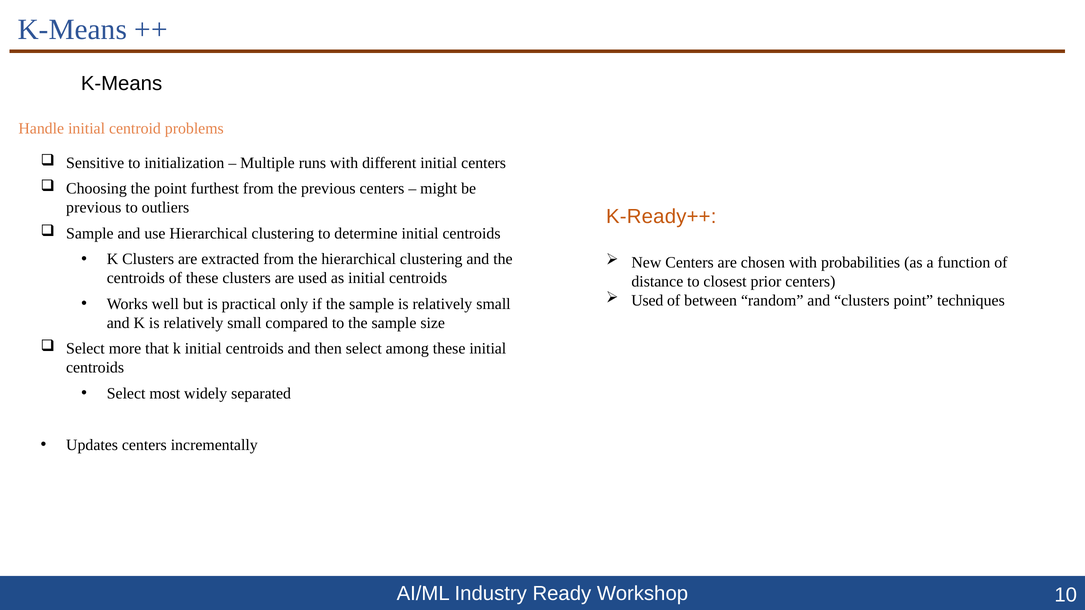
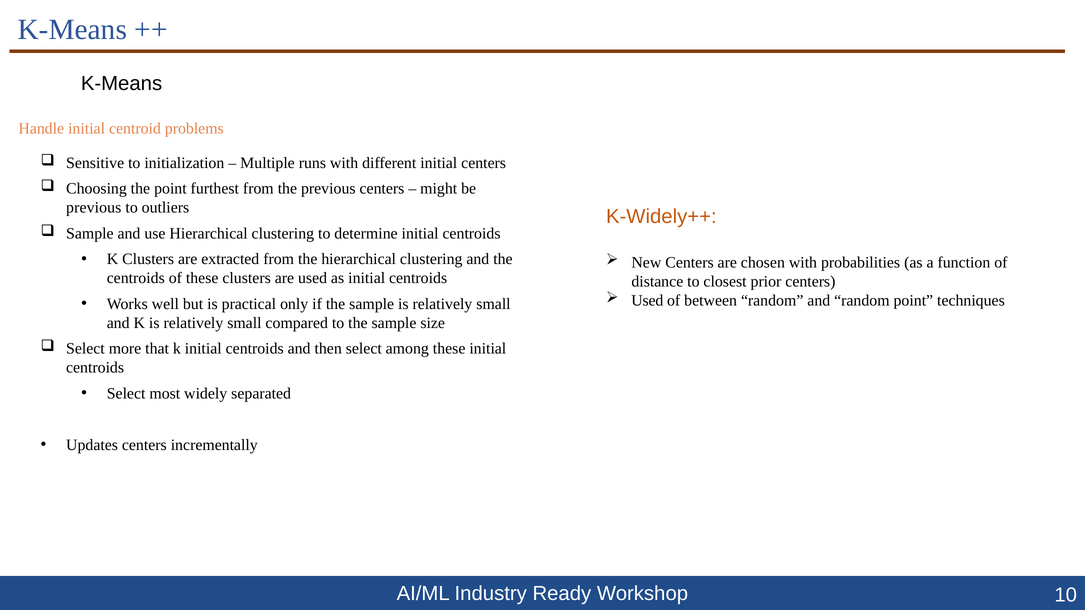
K-Ready++: K-Ready++ -> K-Widely++
and clusters: clusters -> random
